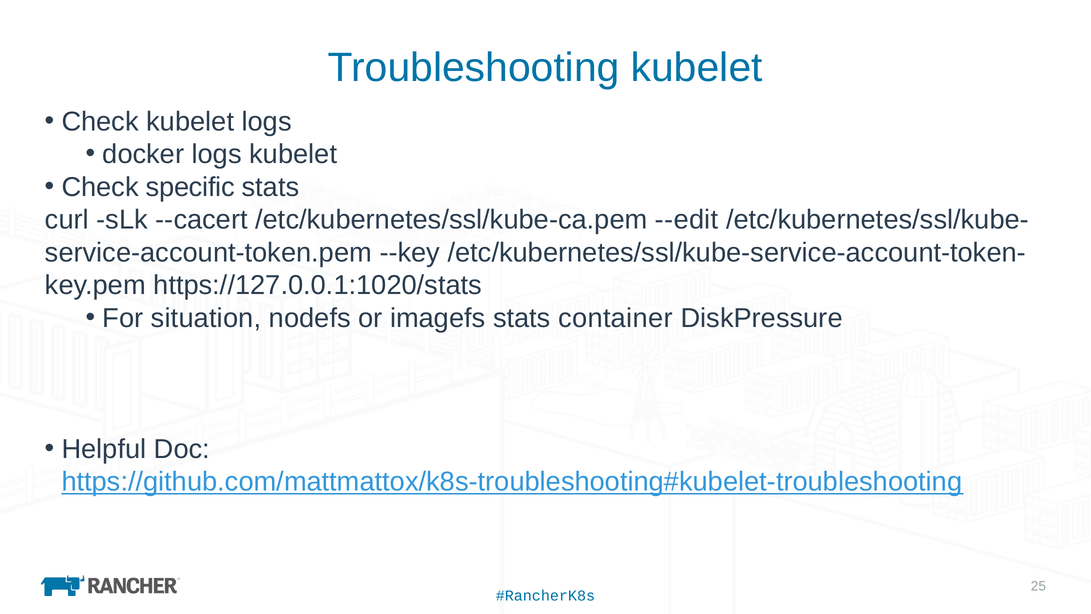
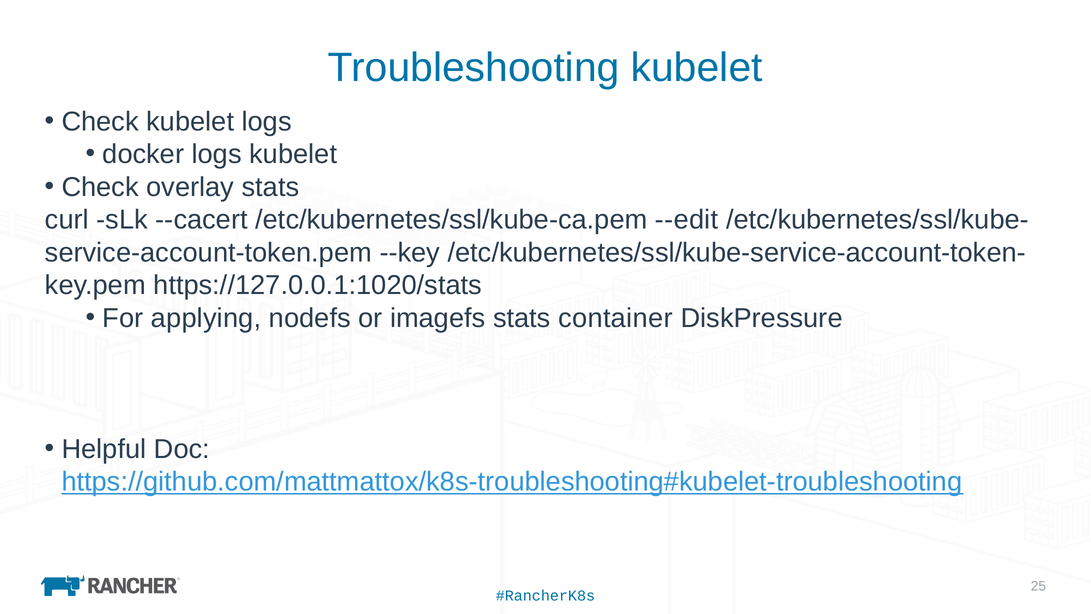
specific: specific -> overlay
situation: situation -> applying
